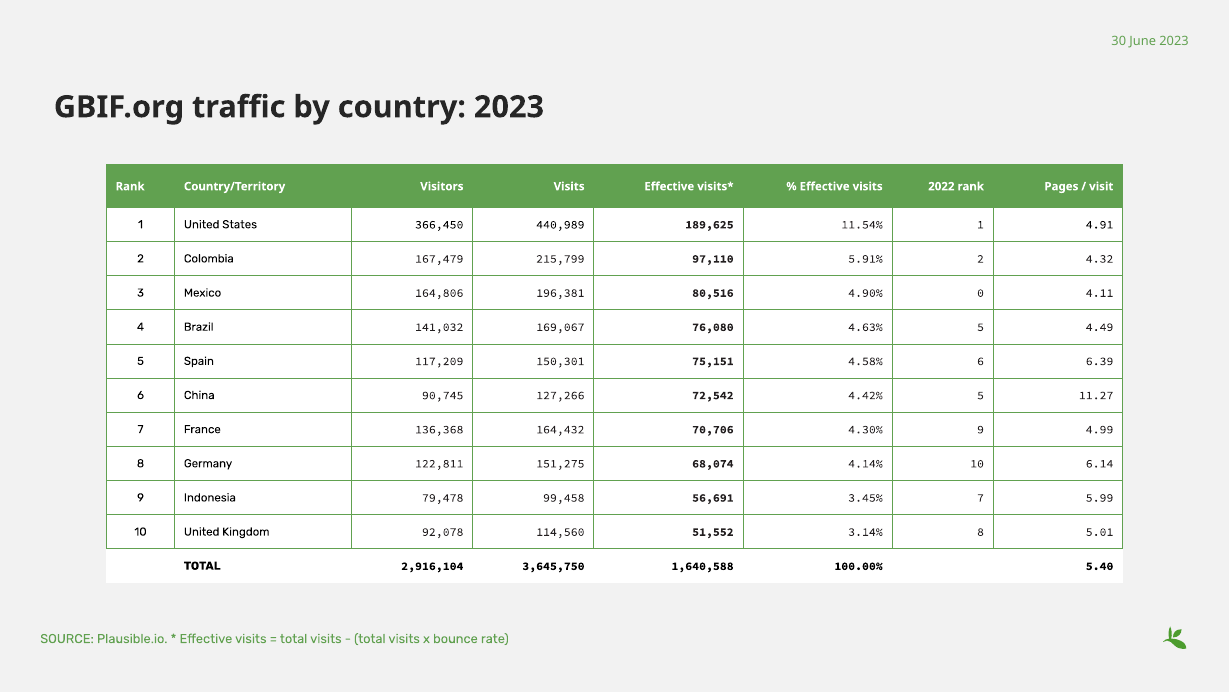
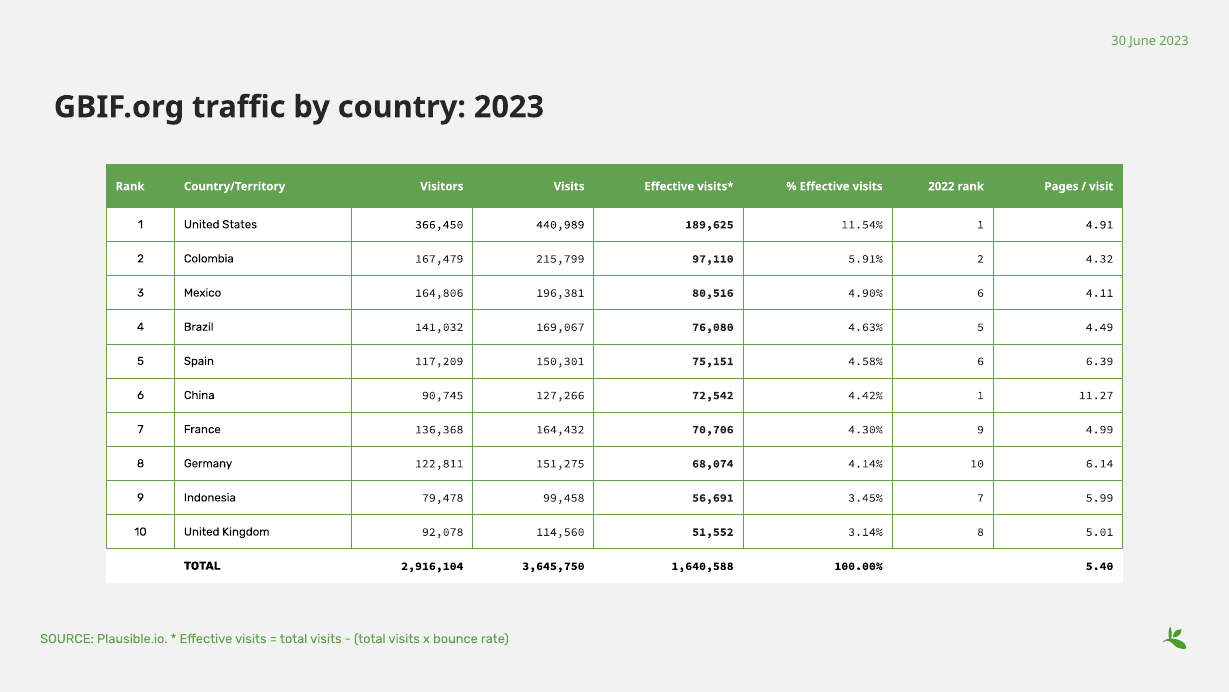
4.90% 0: 0 -> 6
4.42% 5: 5 -> 1
